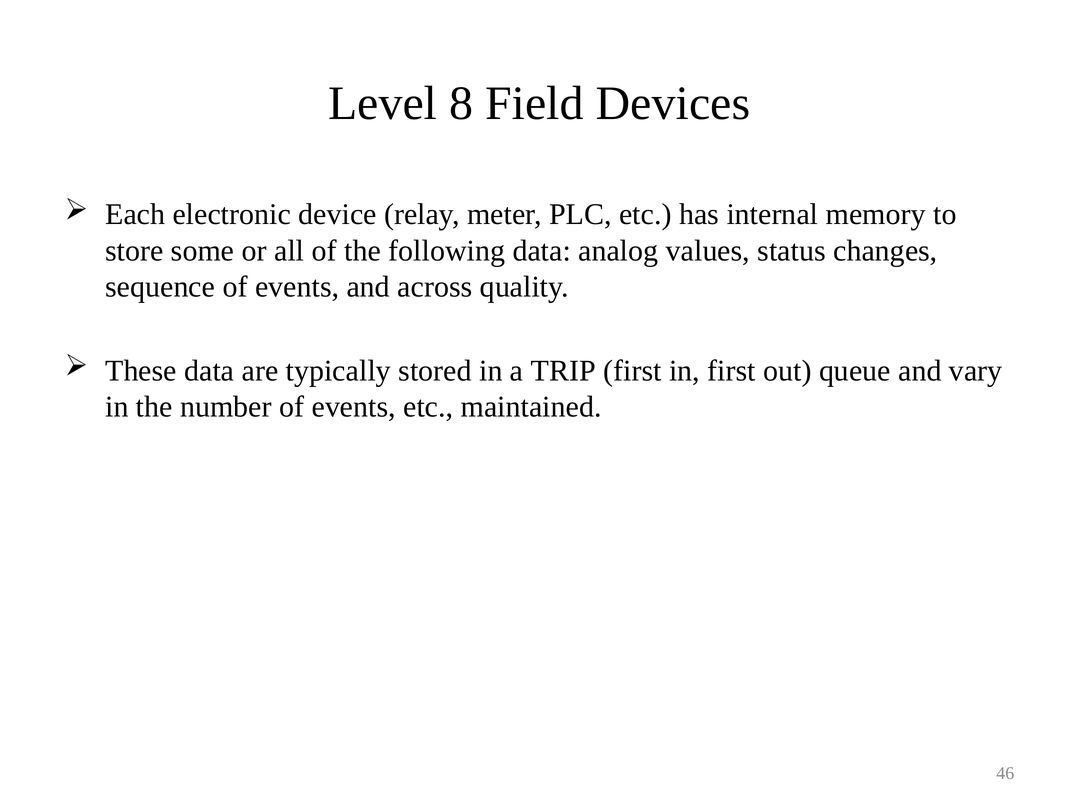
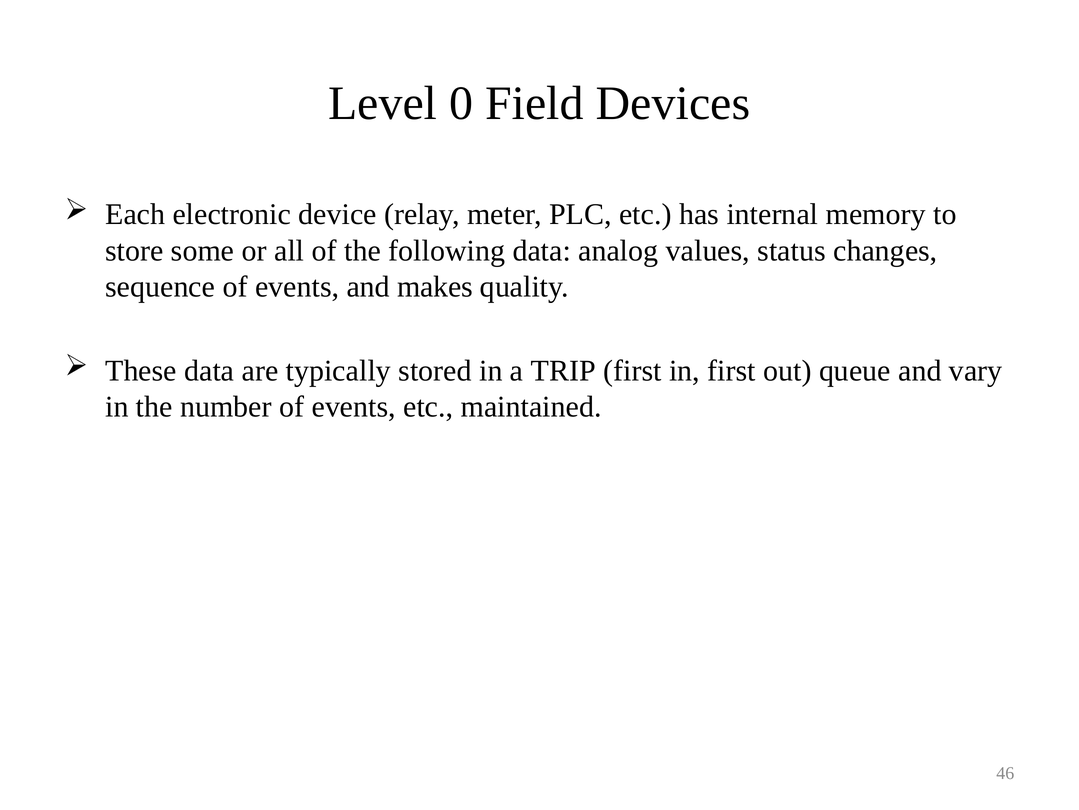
8: 8 -> 0
across: across -> makes
